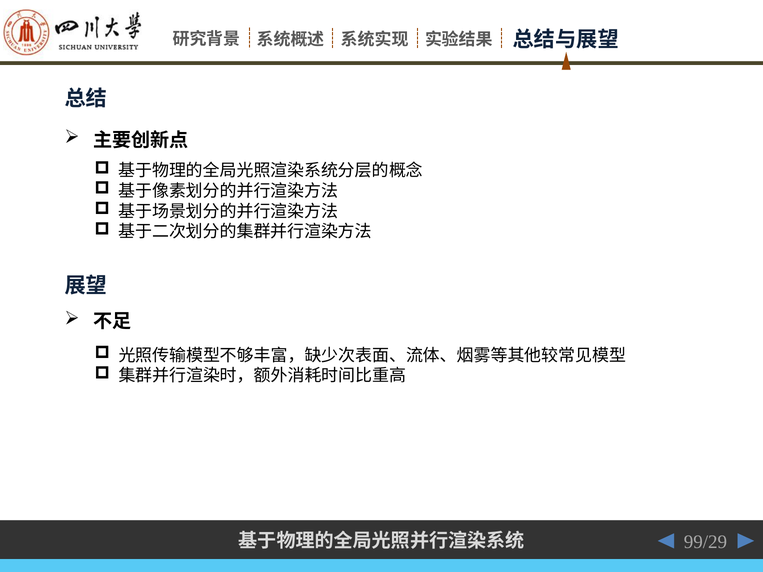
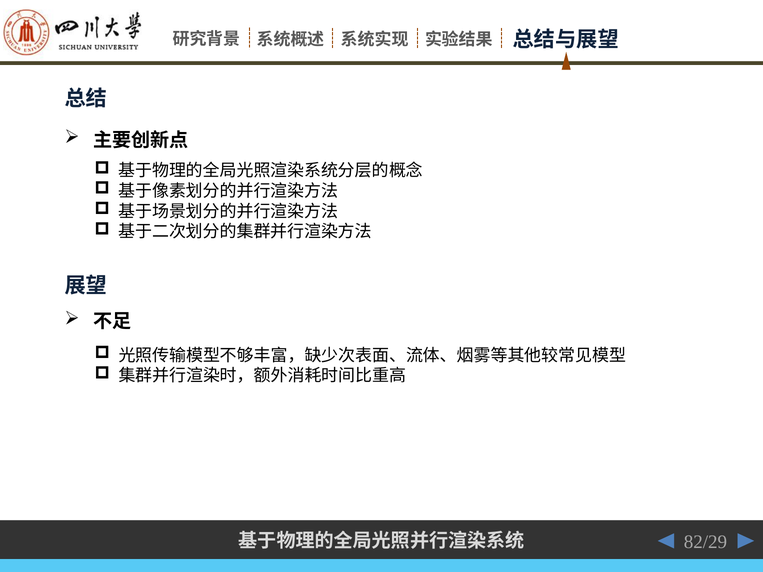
99/29: 99/29 -> 82/29
